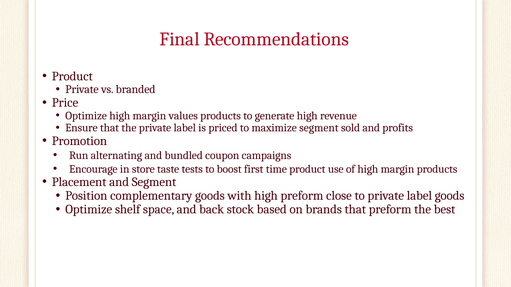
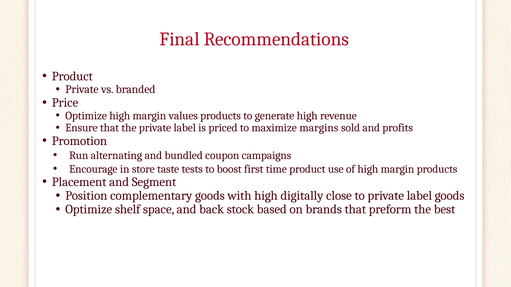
maximize segment: segment -> margins
high preform: preform -> digitally
